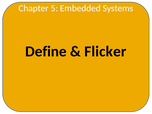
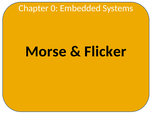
5: 5 -> 0
Define: Define -> Morse
